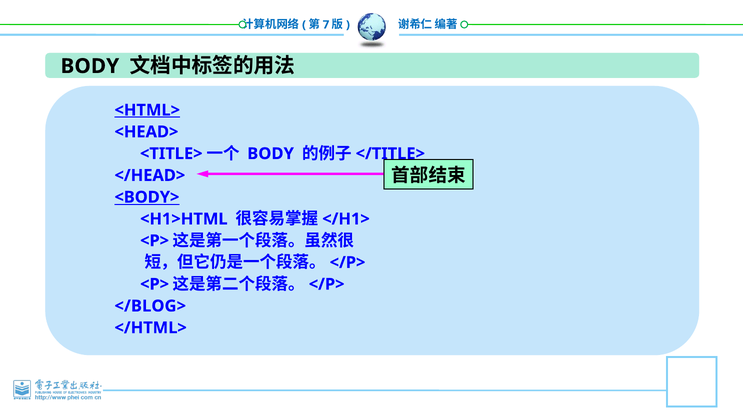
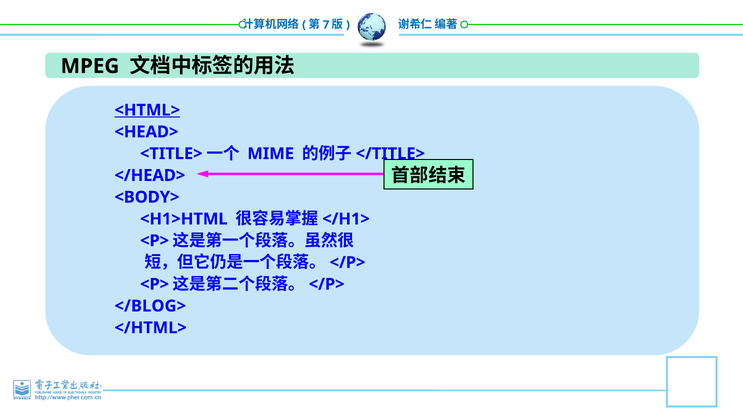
BODY at (90, 66): BODY -> MPEG
BODY at (271, 154): BODY -> MIME
<BODY> underline: present -> none
